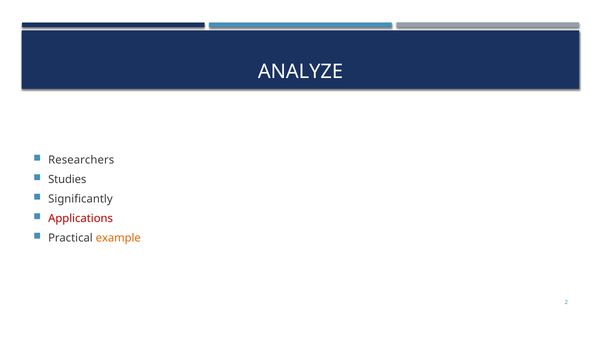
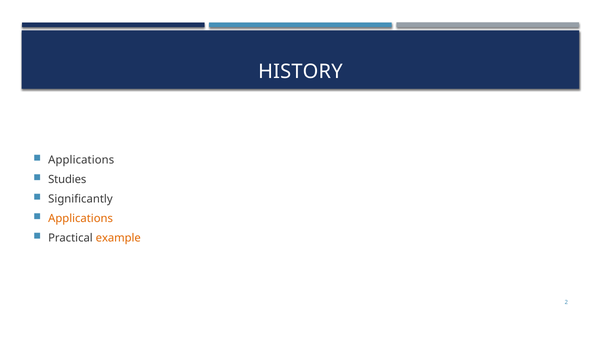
ANALYZE: ANALYZE -> HISTORY
Researchers at (81, 160): Researchers -> Applications
Applications at (81, 218) colour: red -> orange
